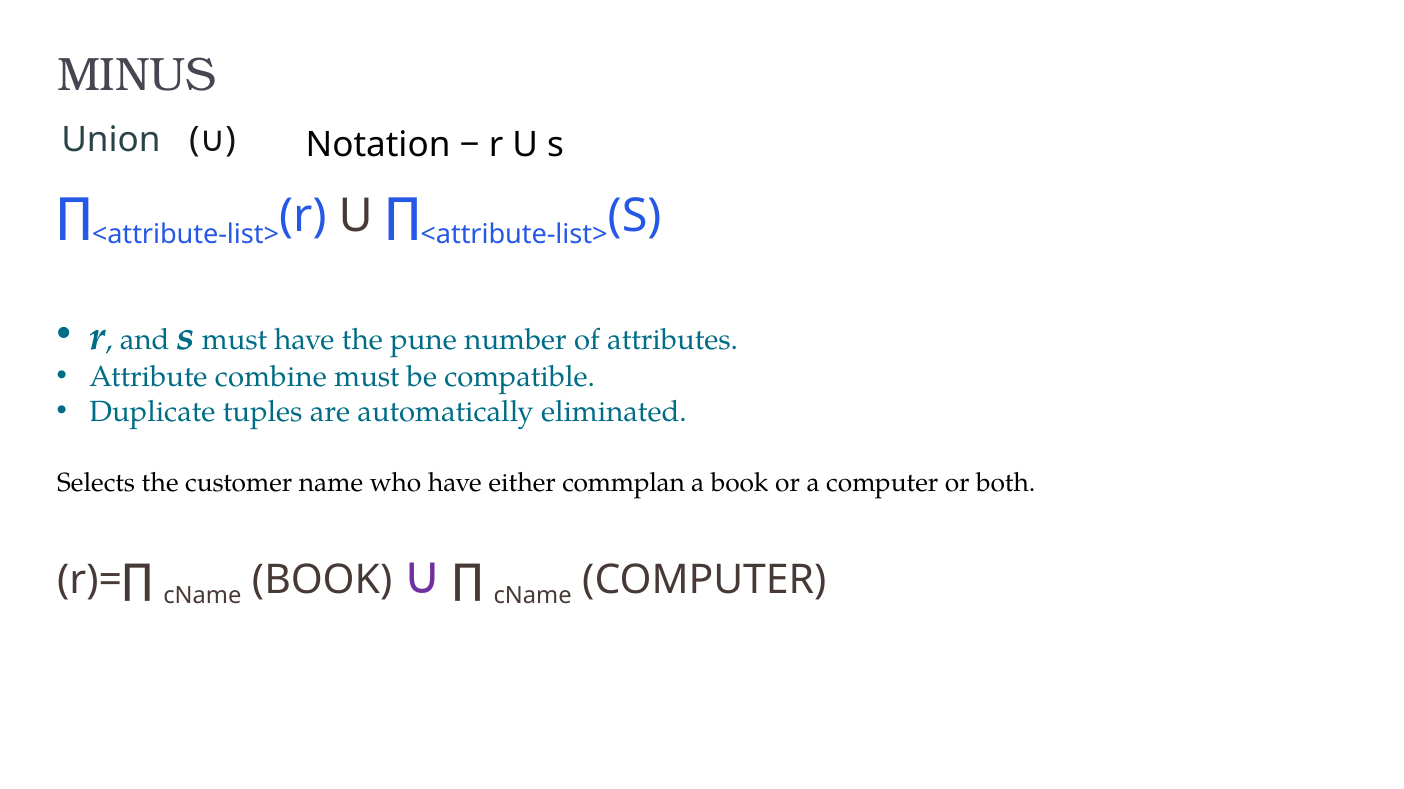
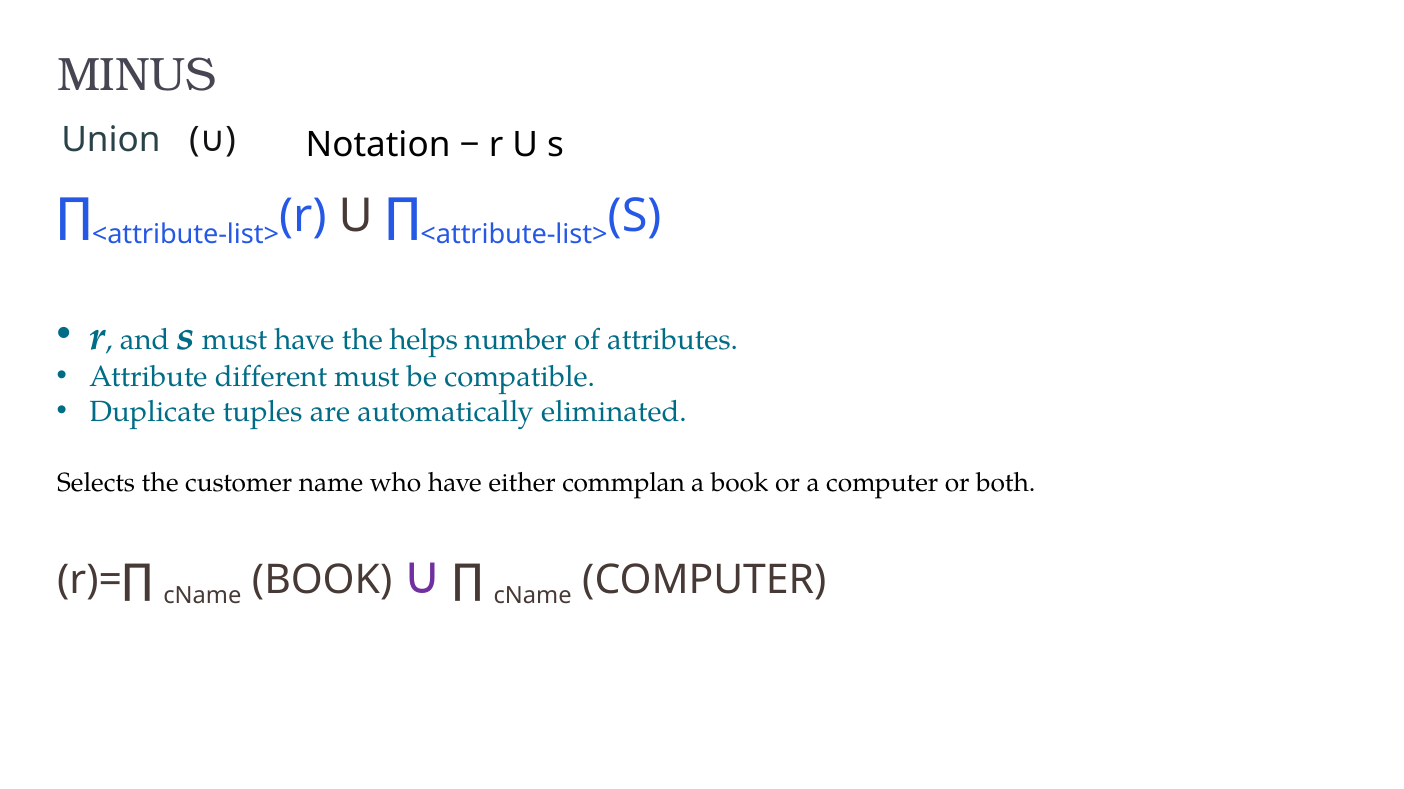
pune: pune -> helps
combine: combine -> different
